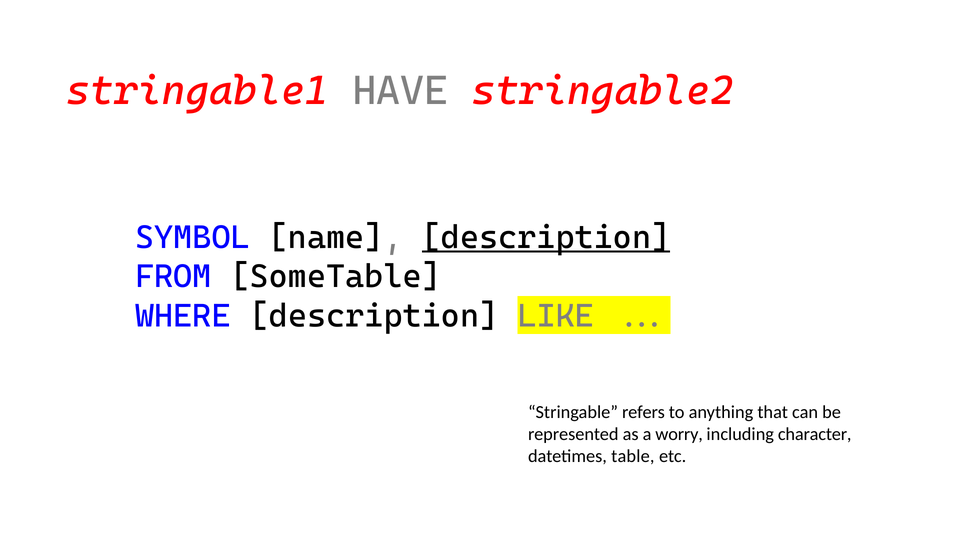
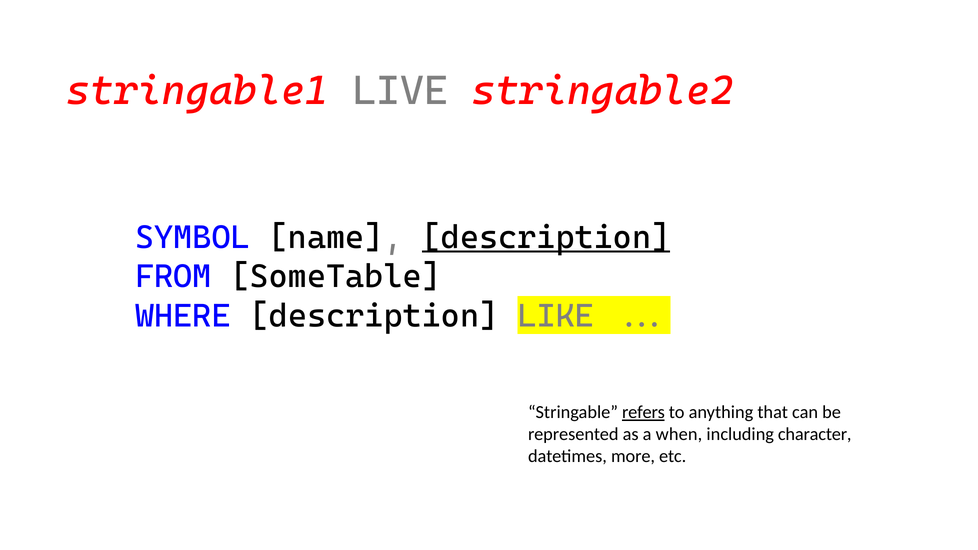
HAVE: HAVE -> LIVE
refers underline: none -> present
worry: worry -> when
table: table -> more
